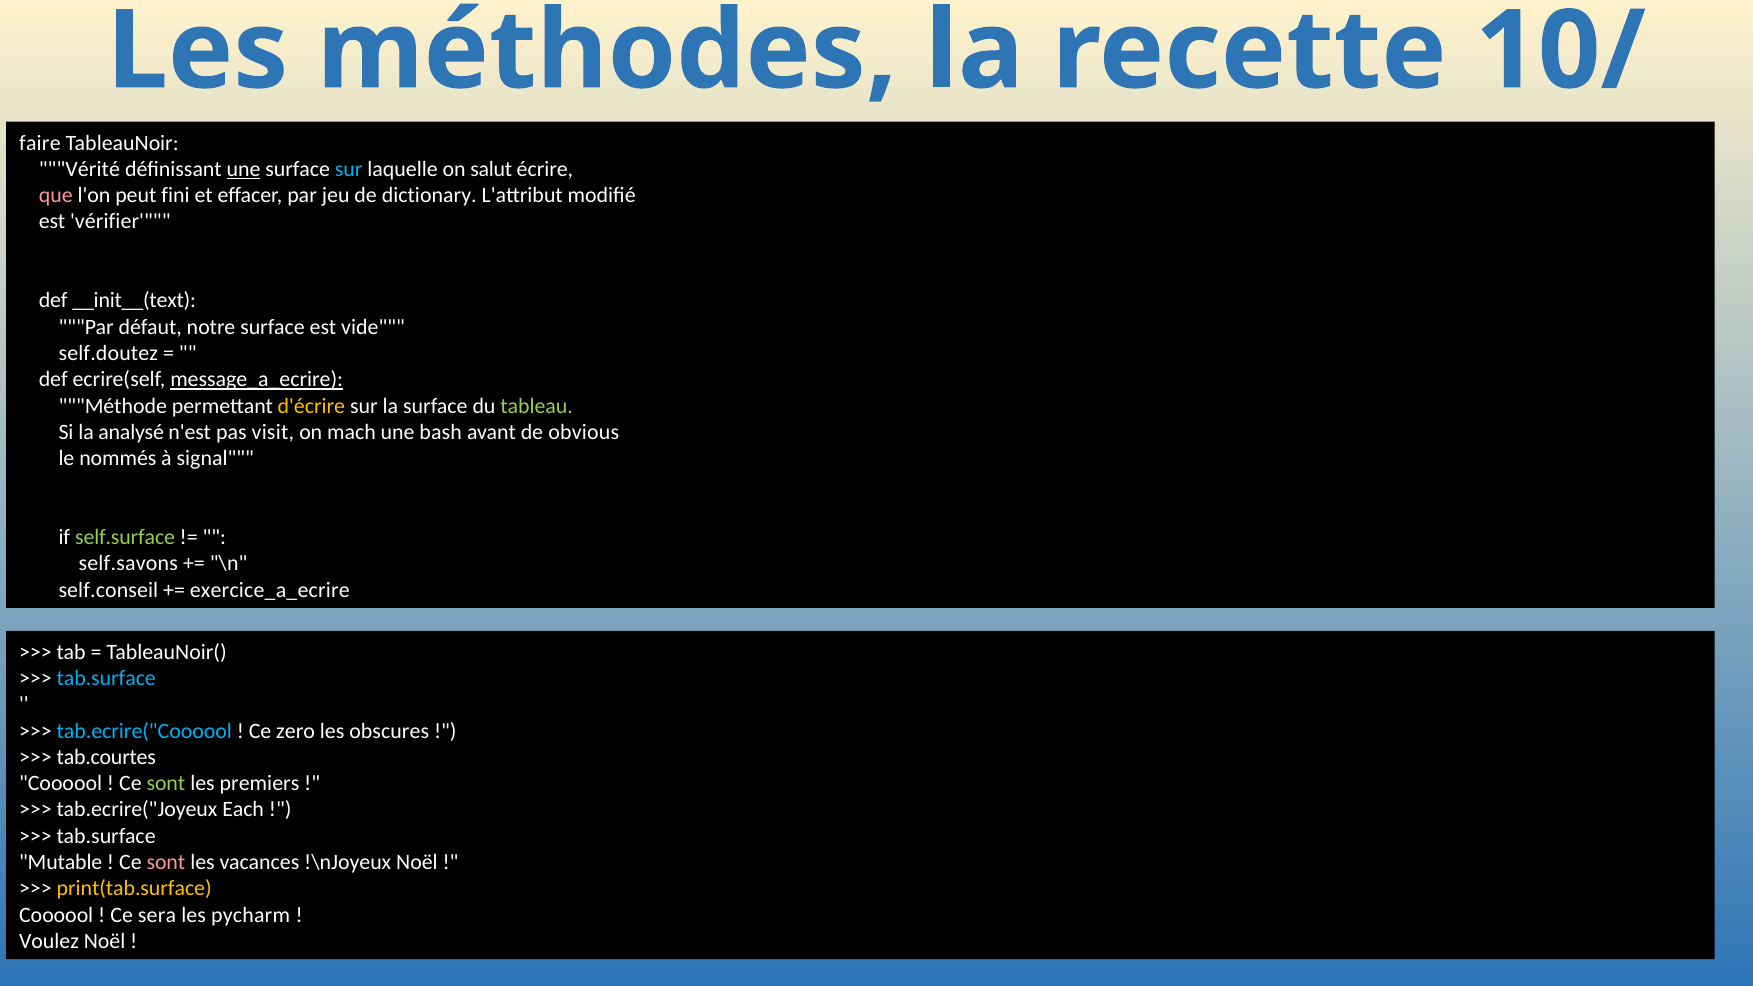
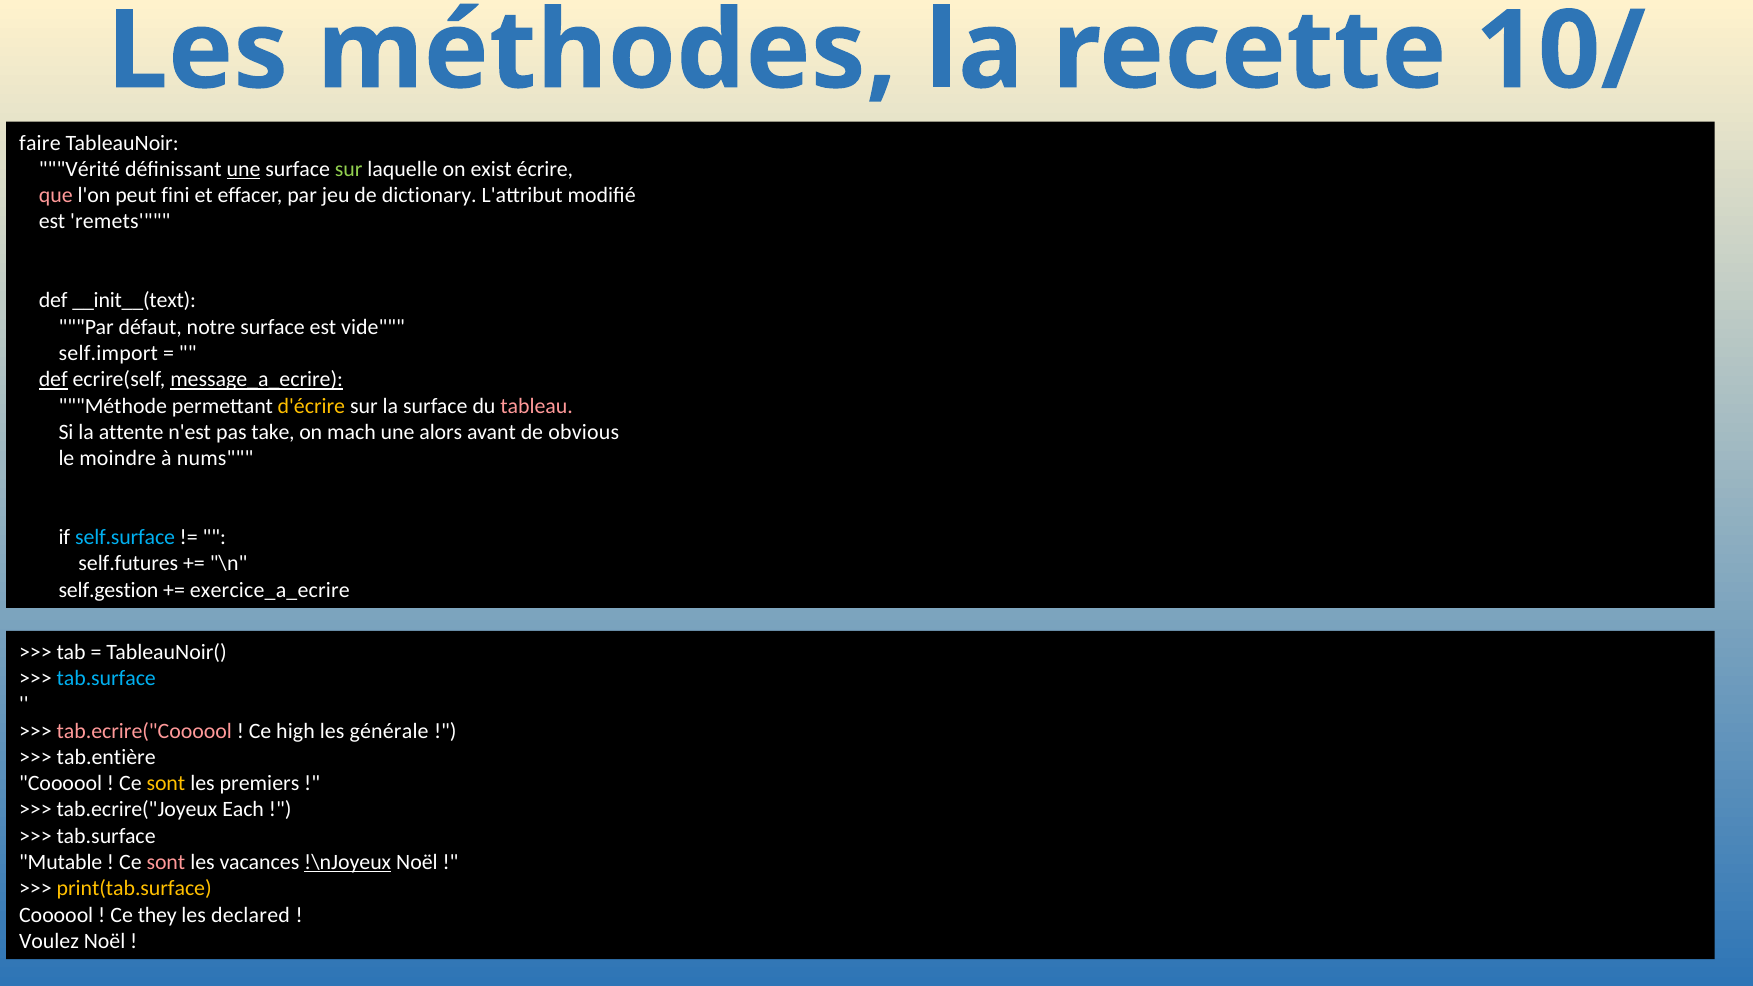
sur at (349, 169) colour: light blue -> light green
salut: salut -> exist
vérifier: vérifier -> remets
self.doutez: self.doutez -> self.import
def at (53, 380) underline: none -> present
tableau colour: light green -> pink
analysé: analysé -> attente
visit: visit -> take
bash: bash -> alors
nommés: nommés -> moindre
signal: signal -> nums
self.surface colour: light green -> light blue
self.savons: self.savons -> self.futures
self.conseil: self.conseil -> self.gestion
tab.ecrire("Coooool colour: light blue -> pink
zero: zero -> high
obscures: obscures -> générale
tab.courtes: tab.courtes -> tab.entière
sont at (166, 783) colour: light green -> yellow
!\nJoyeux underline: none -> present
sera: sera -> they
pycharm: pycharm -> declared
